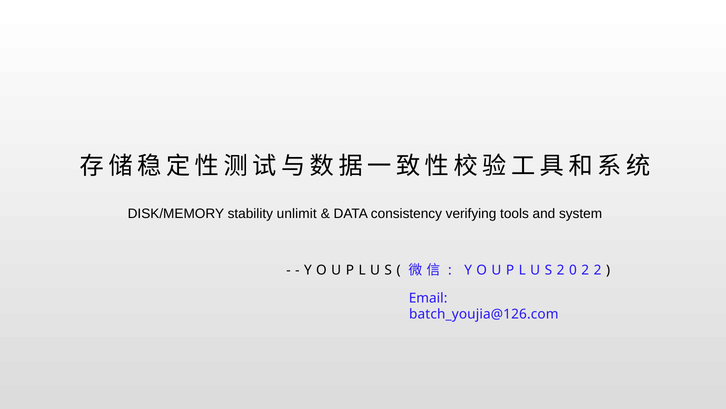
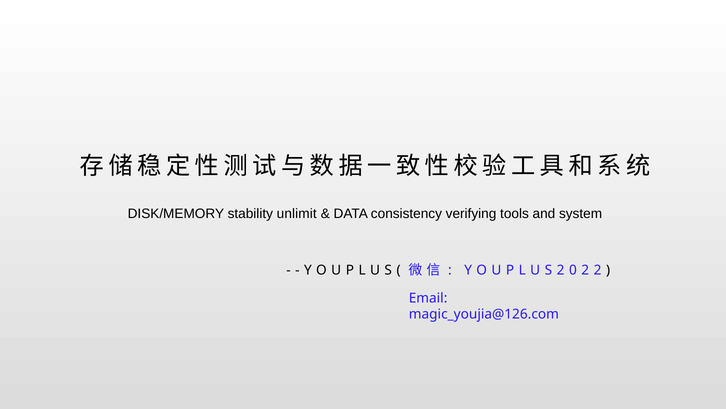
batch_youjia@126.com: batch_youjia@126.com -> magic_youjia@126.com
